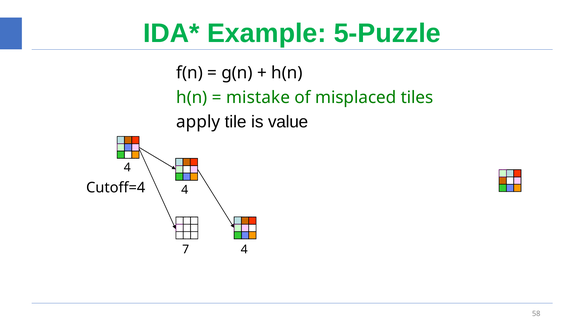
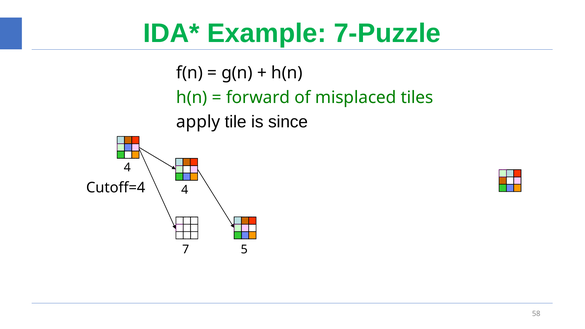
5-Puzzle: 5-Puzzle -> 7-Puzzle
mistake: mistake -> forward
value: value -> since
7 4: 4 -> 5
